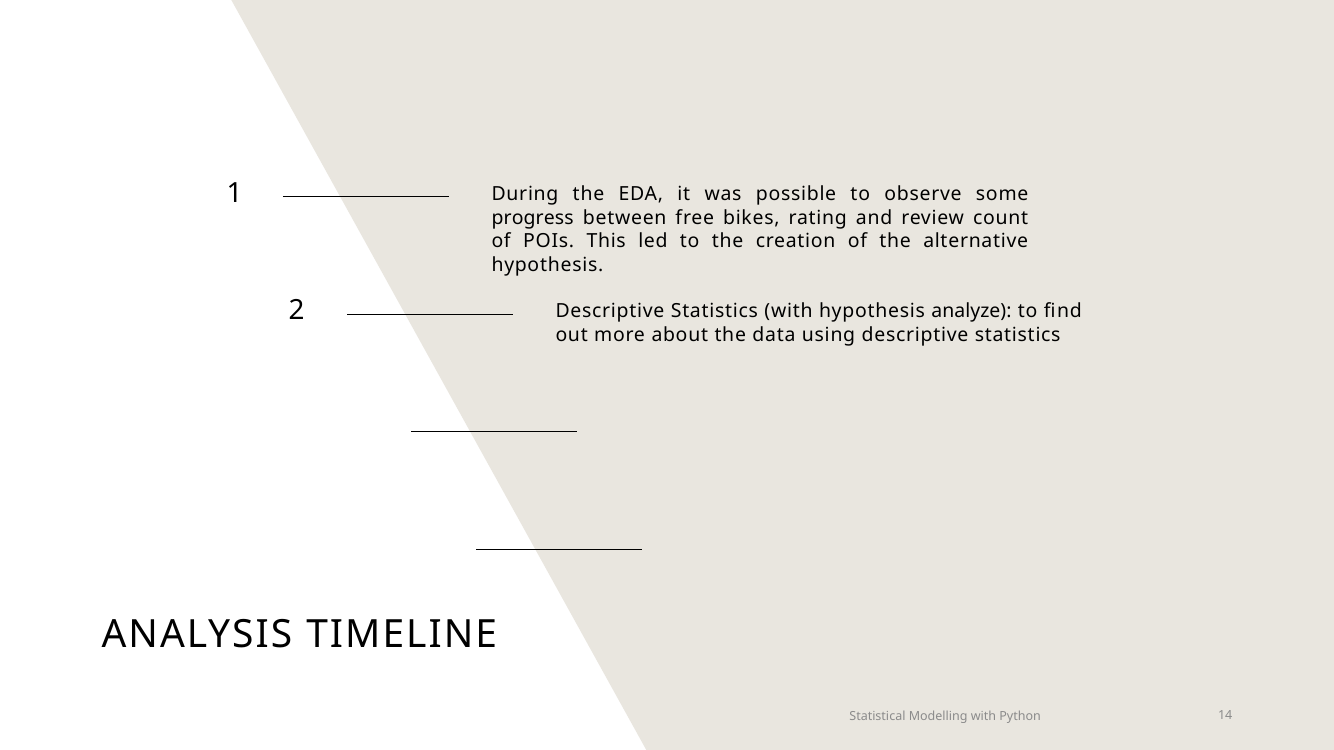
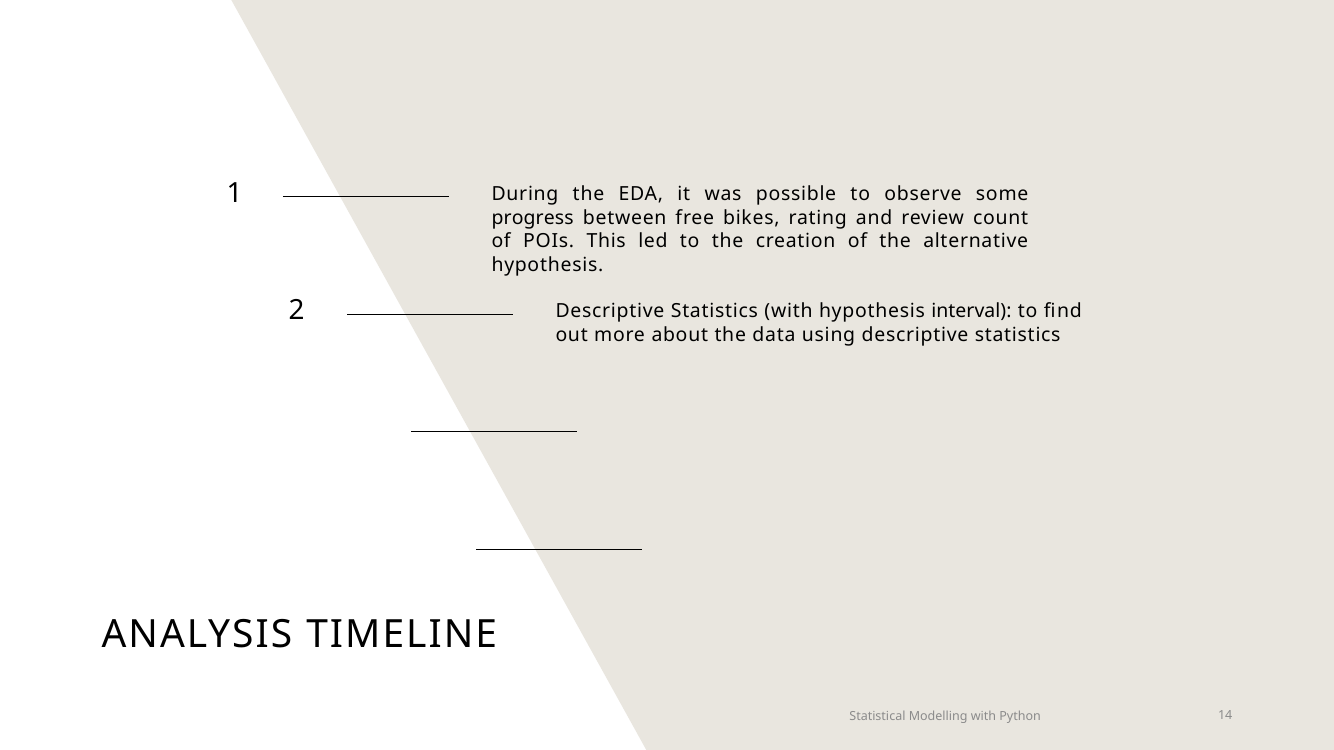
analyze: analyze -> interval
